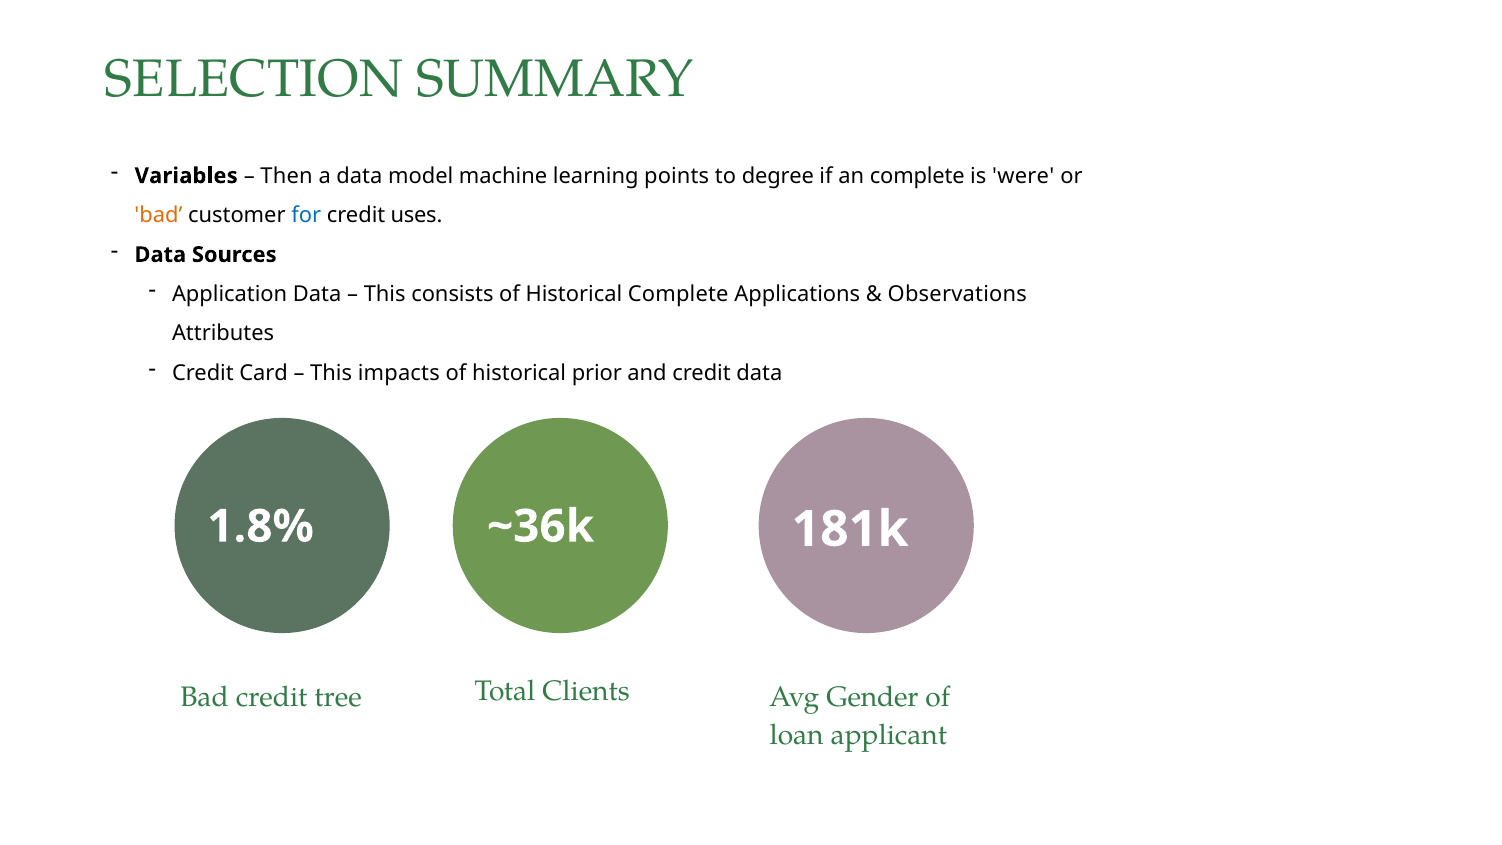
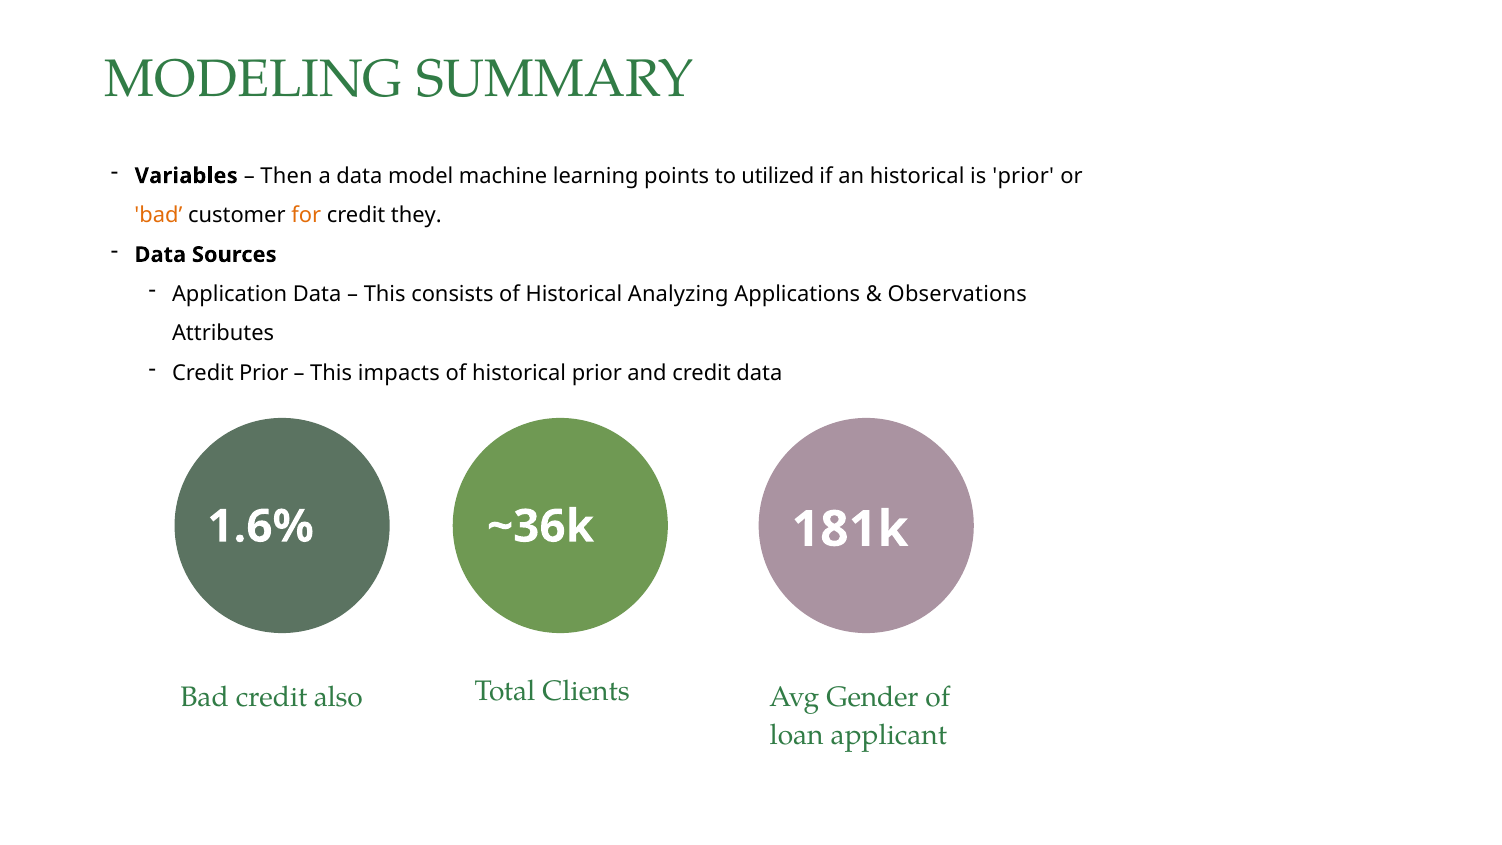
SELECTION: SELECTION -> MODELING
degree: degree -> utilized
an complete: complete -> historical
is were: were -> prior
for colour: blue -> orange
uses: uses -> they
Historical Complete: Complete -> Analyzing
Credit Card: Card -> Prior
1.8%: 1.8% -> 1.6%
tree: tree -> also
